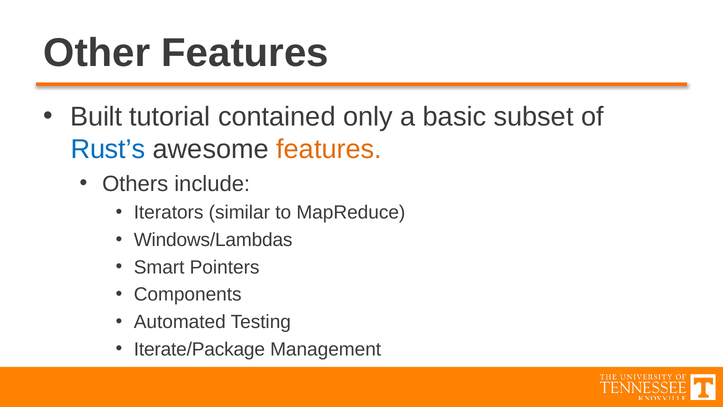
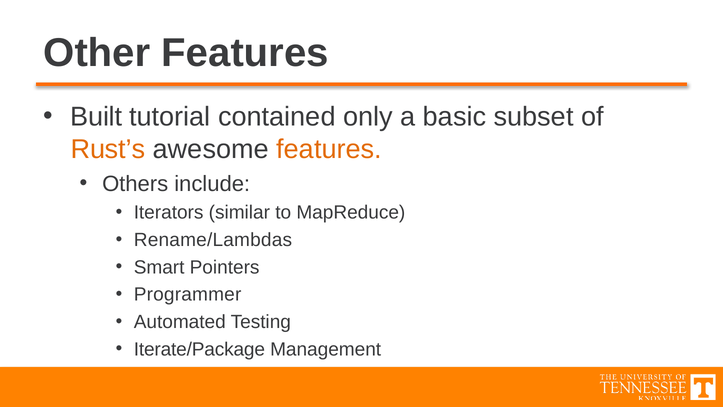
Rust’s colour: blue -> orange
Windows/Lambdas: Windows/Lambdas -> Rename/Lambdas
Components: Components -> Programmer
